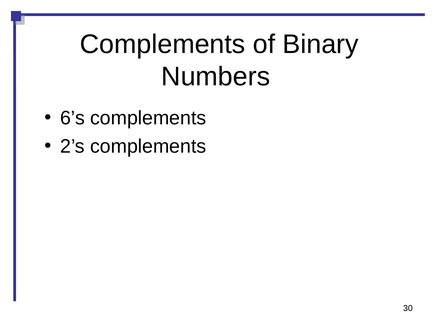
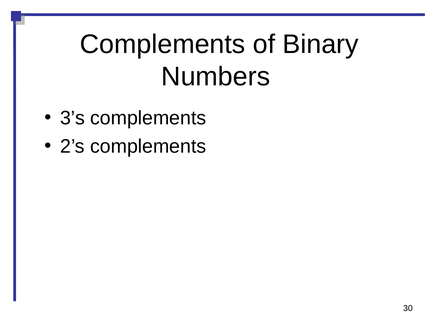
6’s: 6’s -> 3’s
